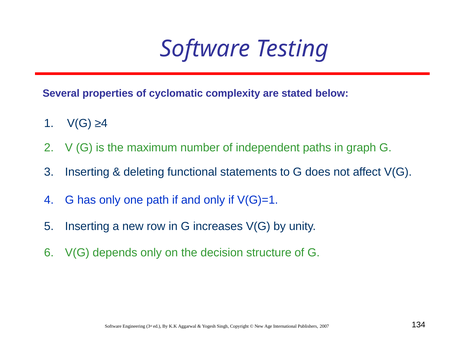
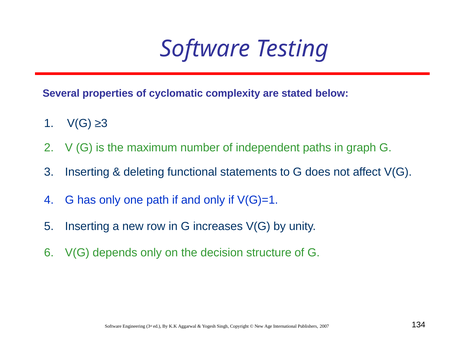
≥4: ≥4 -> ≥3
